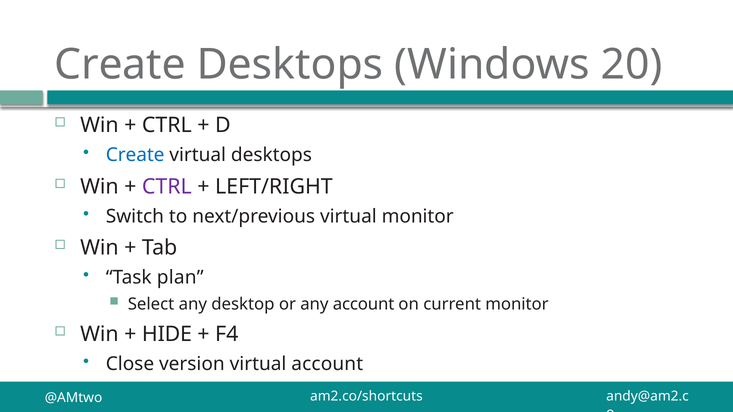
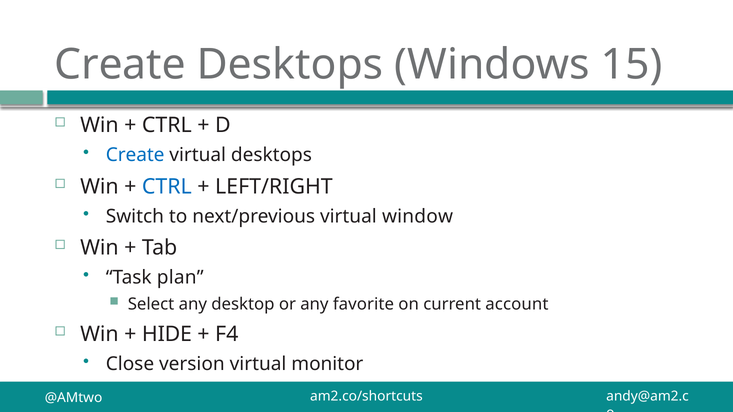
20: 20 -> 15
CTRL at (167, 187) colour: purple -> blue
virtual monitor: monitor -> window
any account: account -> favorite
current monitor: monitor -> account
virtual account: account -> monitor
